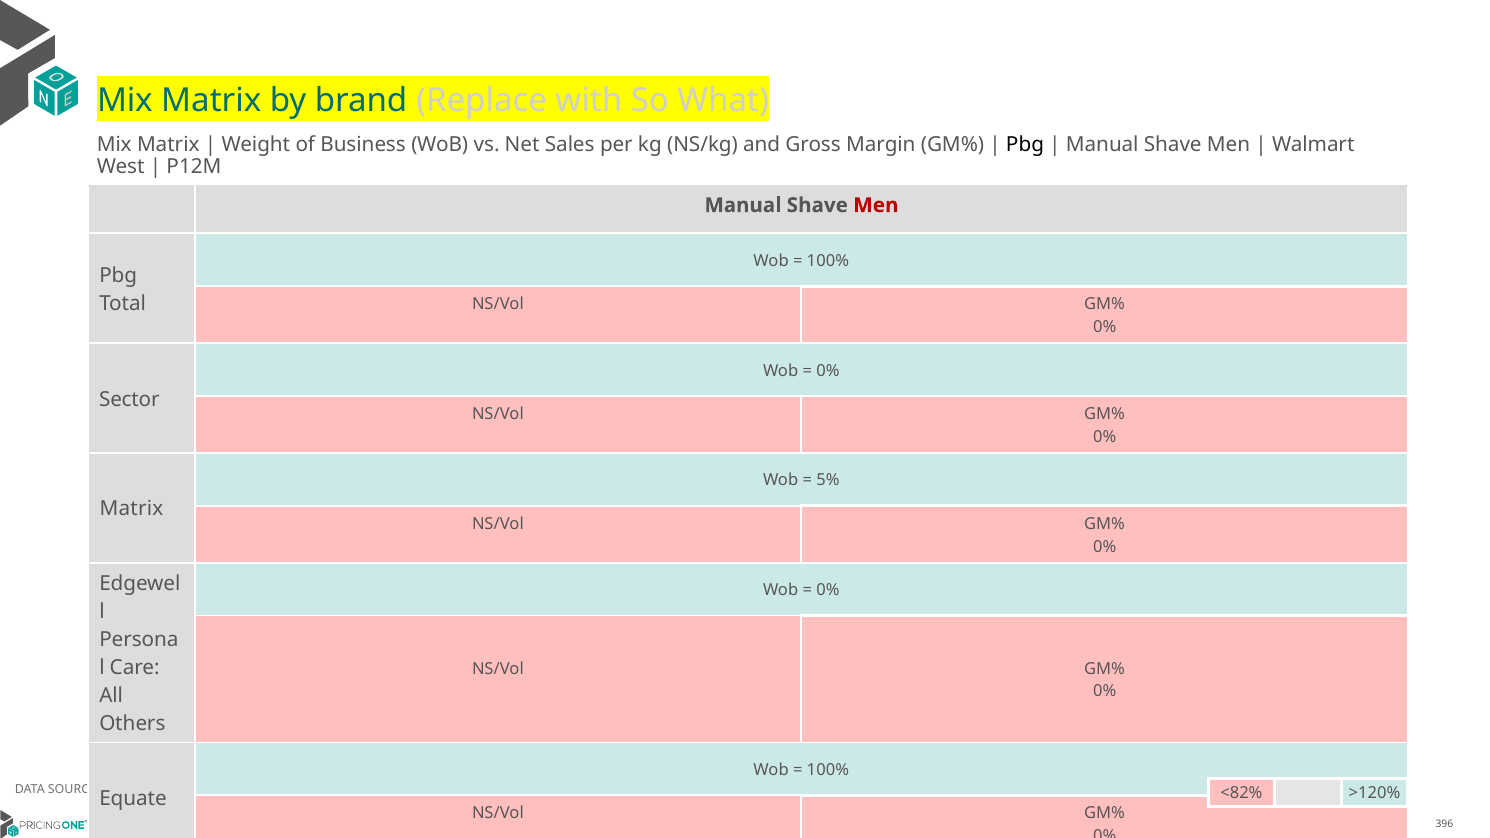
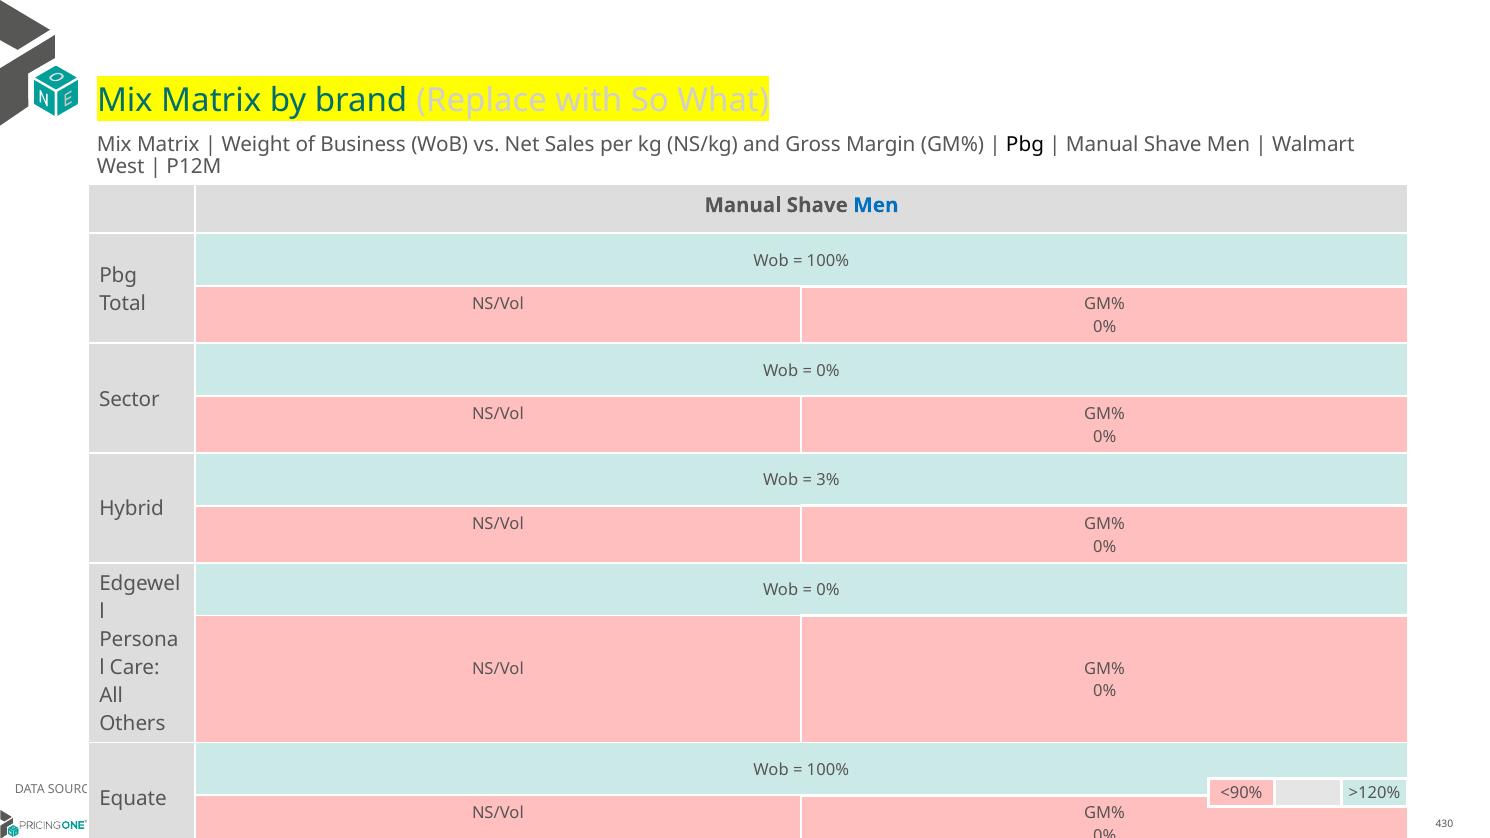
Men at (876, 205) colour: red -> blue
5%: 5% -> 3%
Matrix at (131, 509): Matrix -> Hybrid
<82%: <82% -> <90%
396: 396 -> 430
